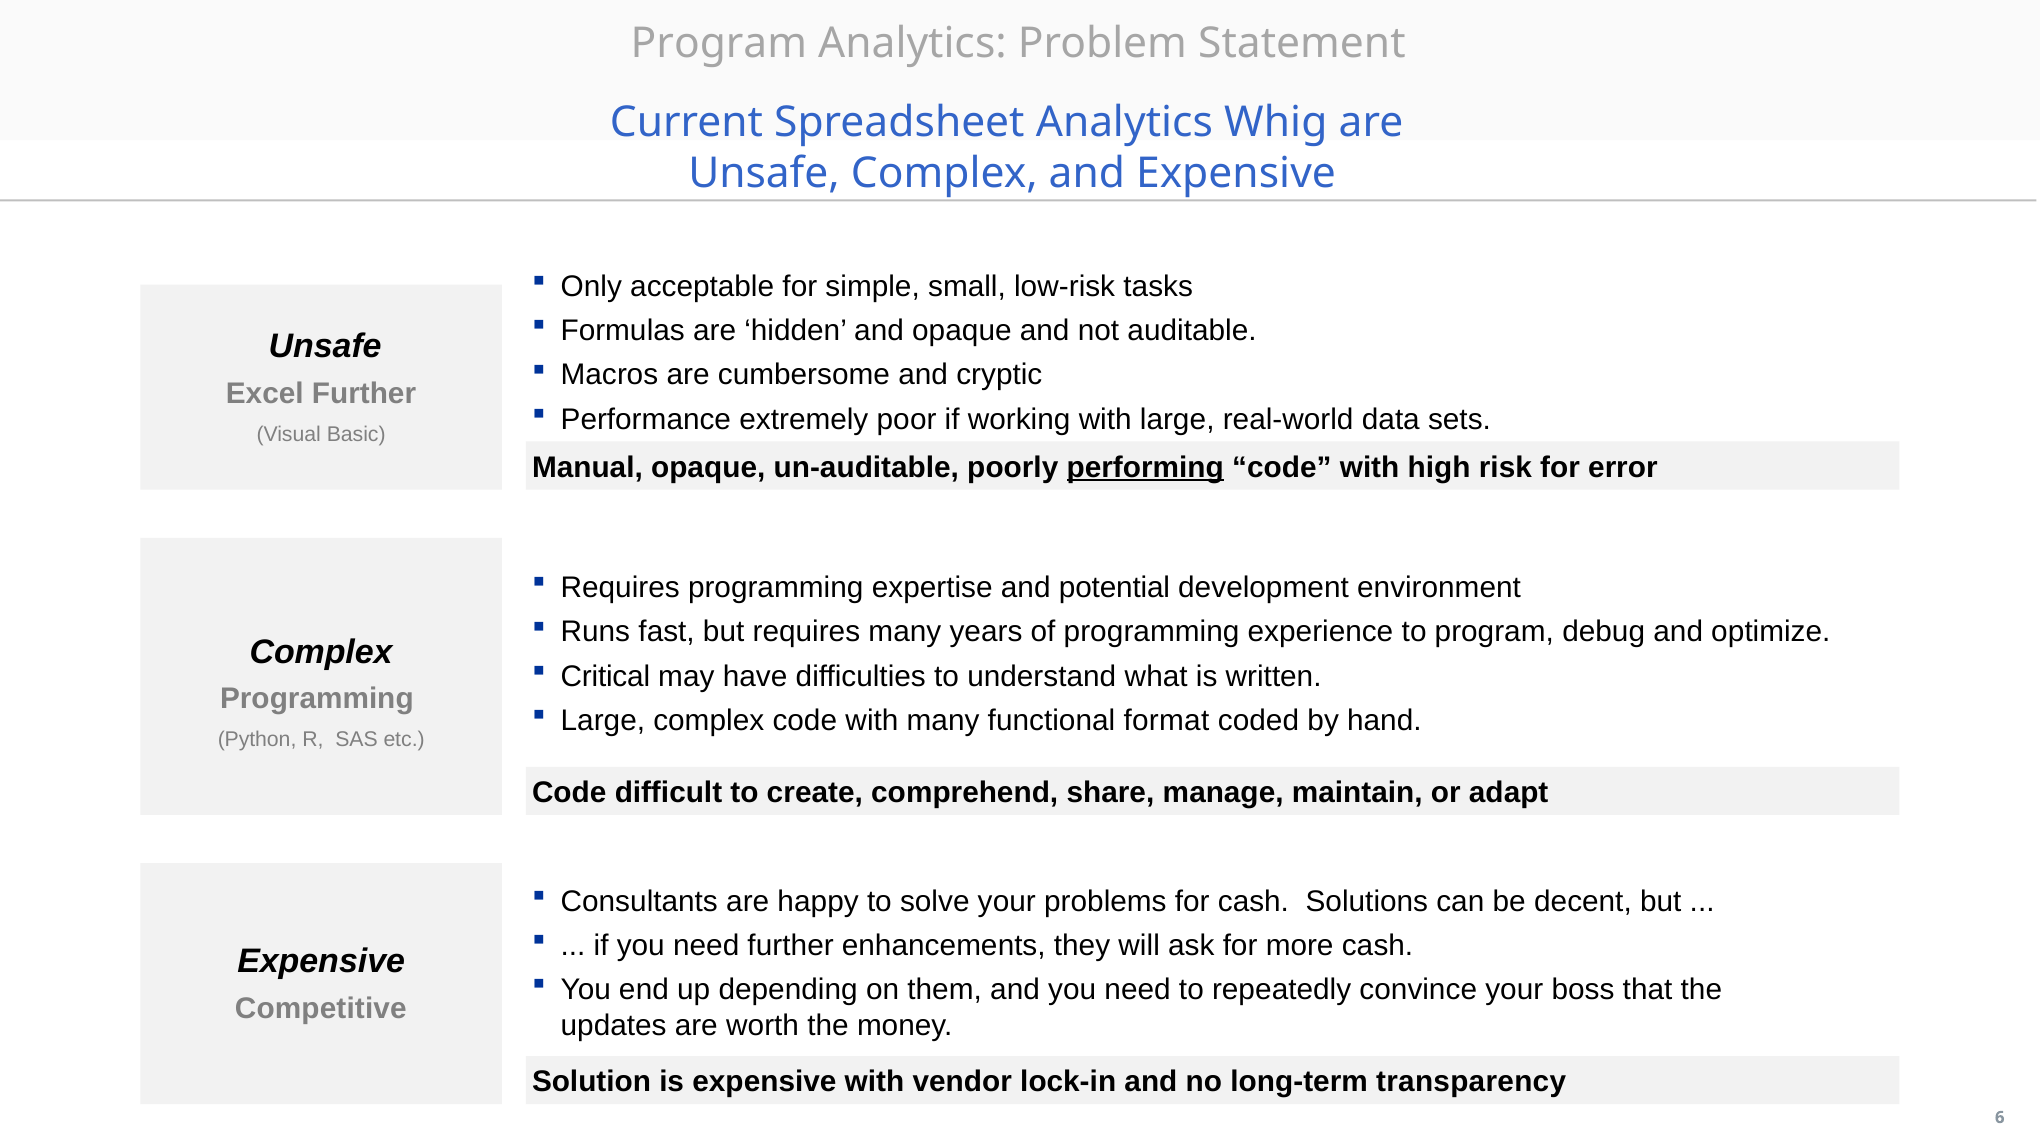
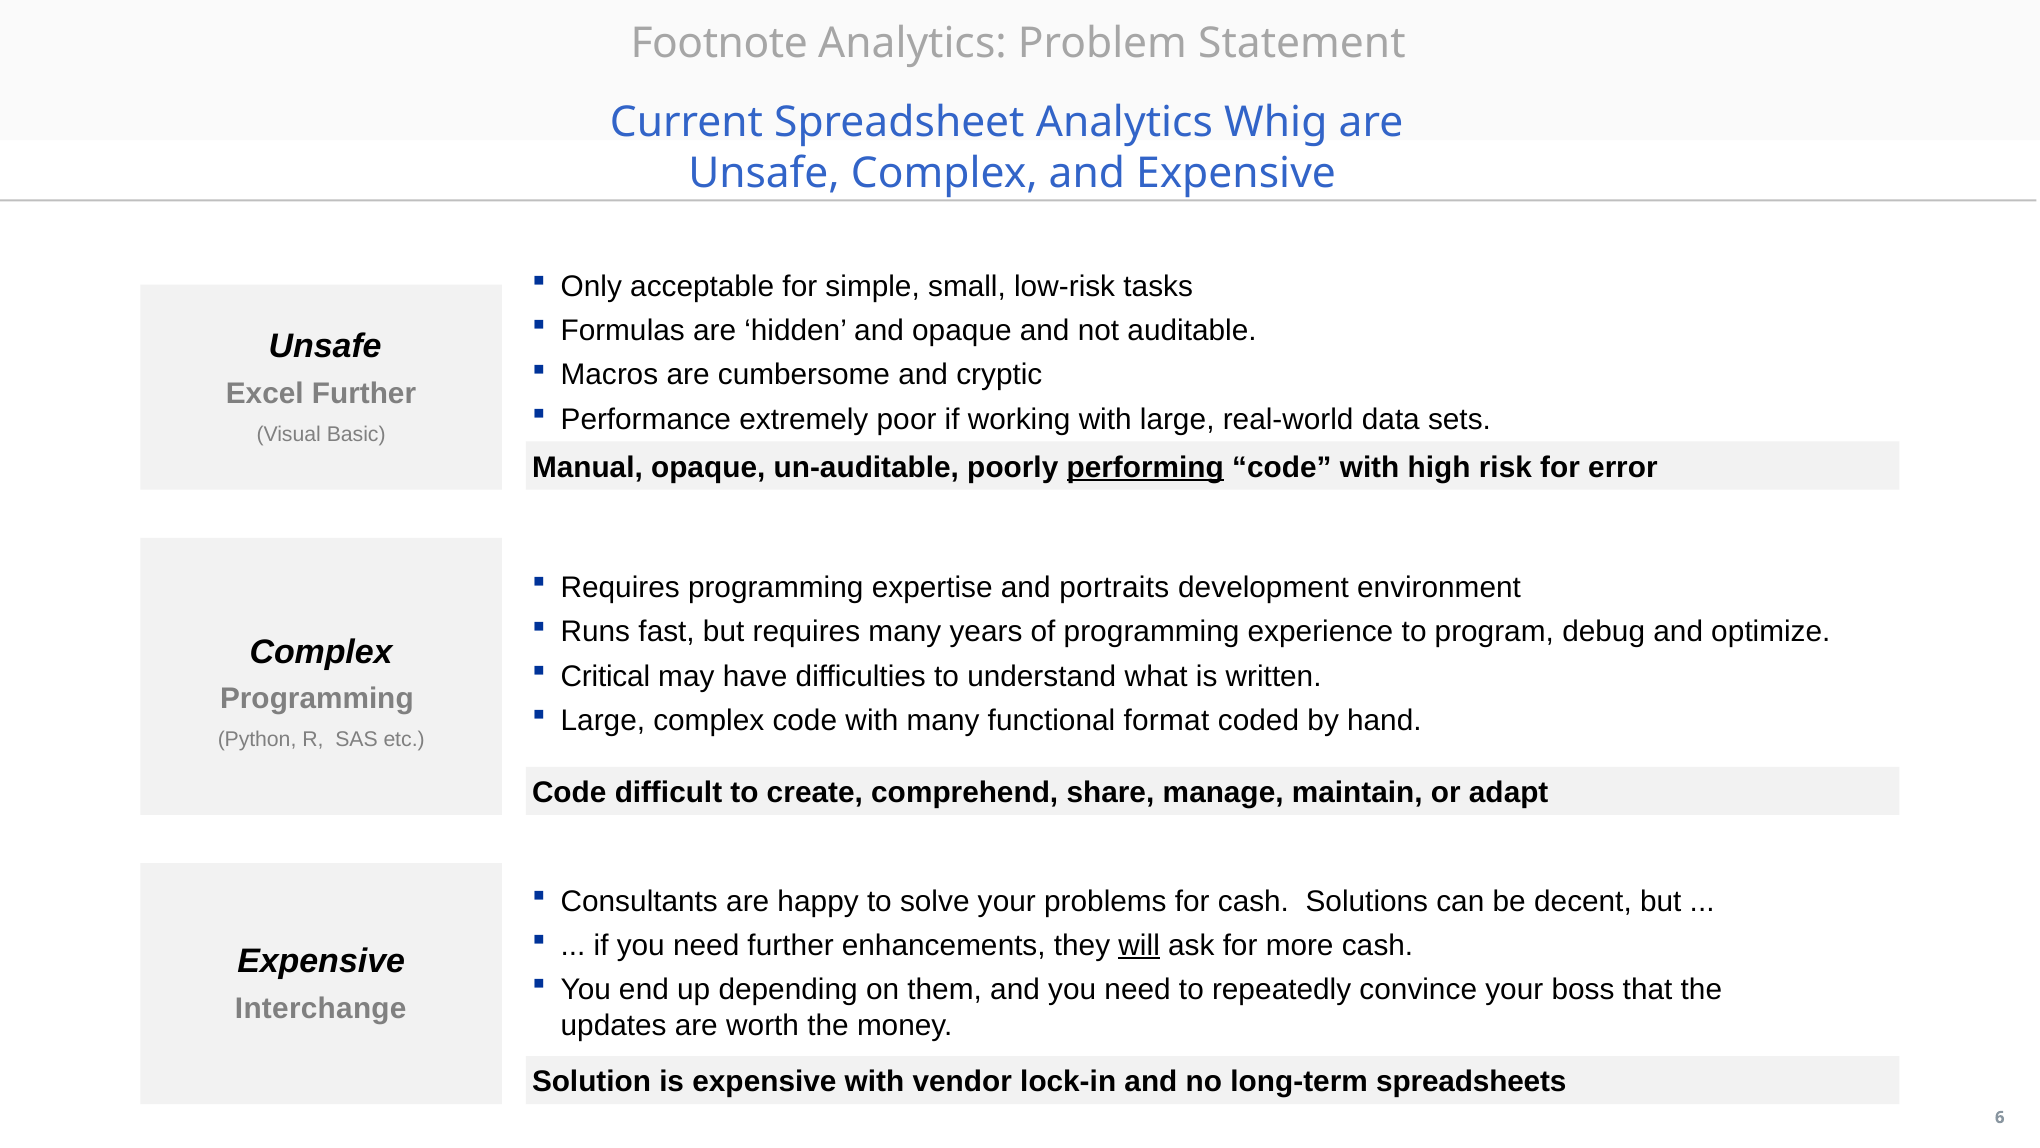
Program at (719, 44): Program -> Footnote
potential: potential -> portraits
will underline: none -> present
Competitive: Competitive -> Interchange
transparency: transparency -> spreadsheets
